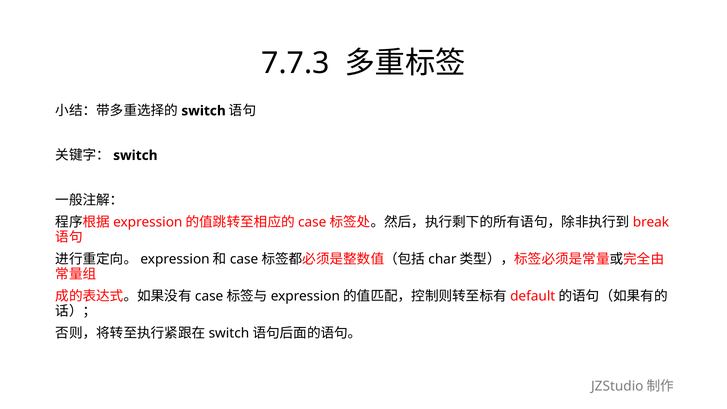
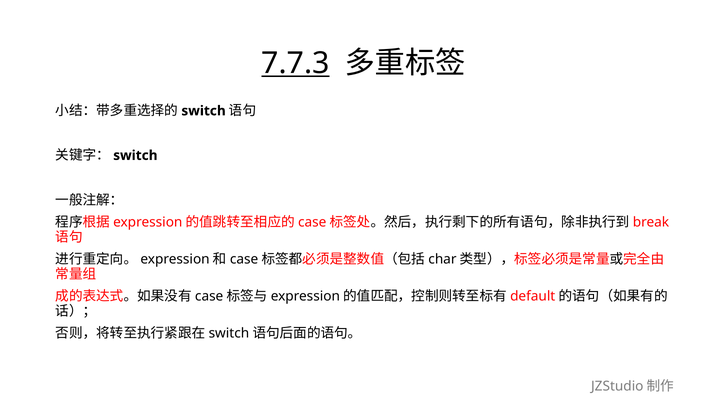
7.7.3 underline: none -> present
